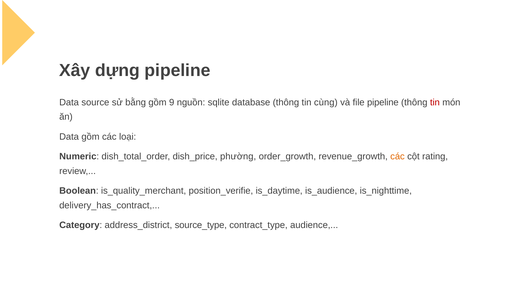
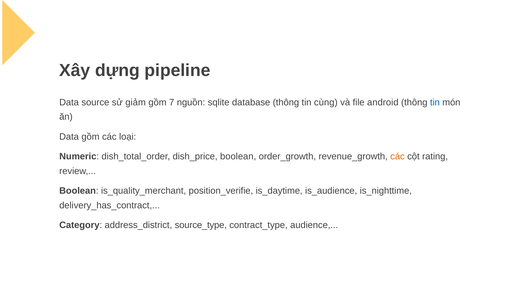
bằng: bằng -> giảm
9: 9 -> 7
file pipeline: pipeline -> android
tin at (435, 102) colour: red -> blue
dish_price phường: phường -> boolean
